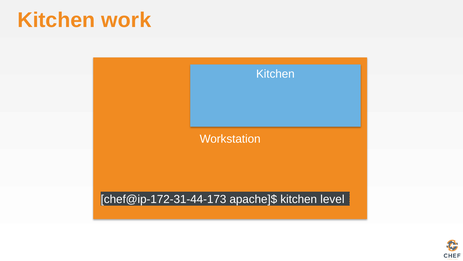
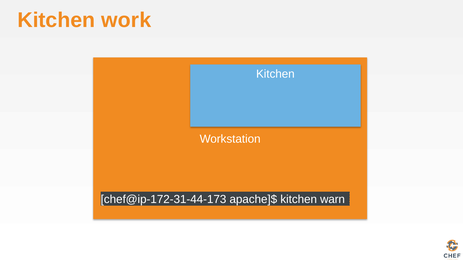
level: level -> warn
